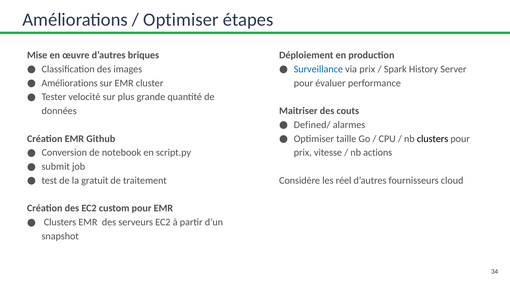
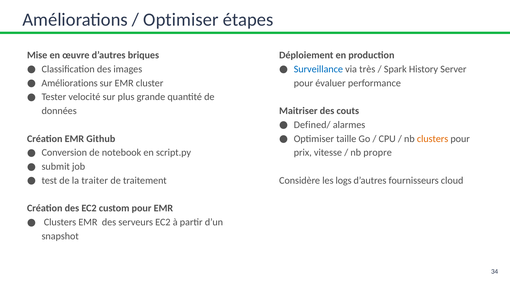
via prix: prix -> très
clusters at (433, 139) colour: black -> orange
actions: actions -> propre
gratuit: gratuit -> traiter
réel: réel -> logs
